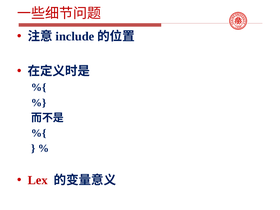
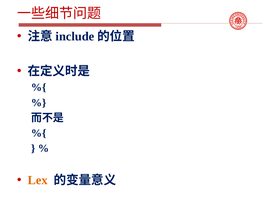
Lex colour: red -> orange
